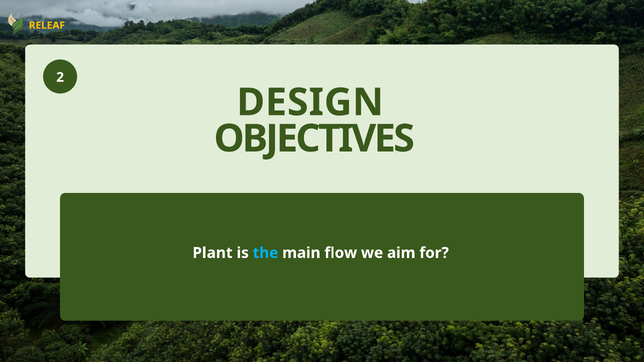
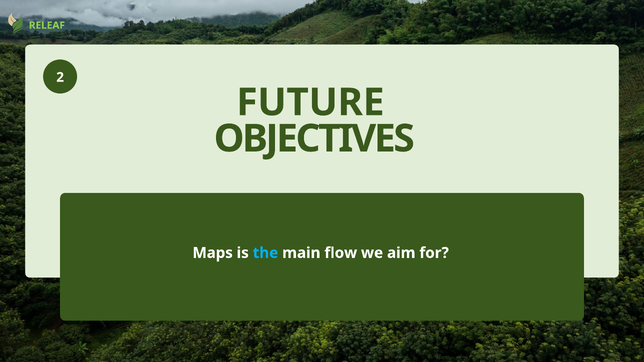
RELEAF colour: yellow -> light green
DESIGN: DESIGN -> FUTURE
Plant: Plant -> Maps
